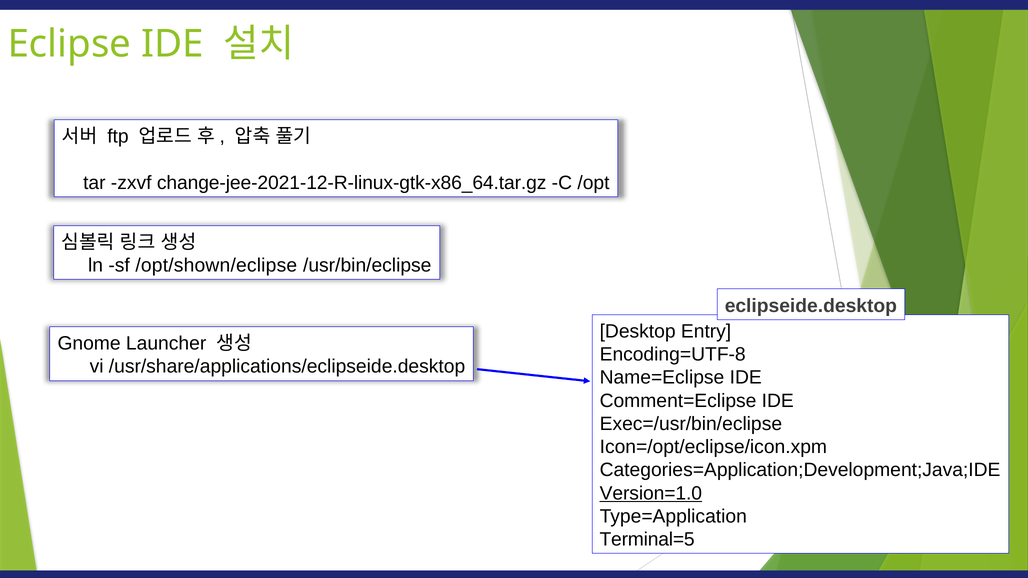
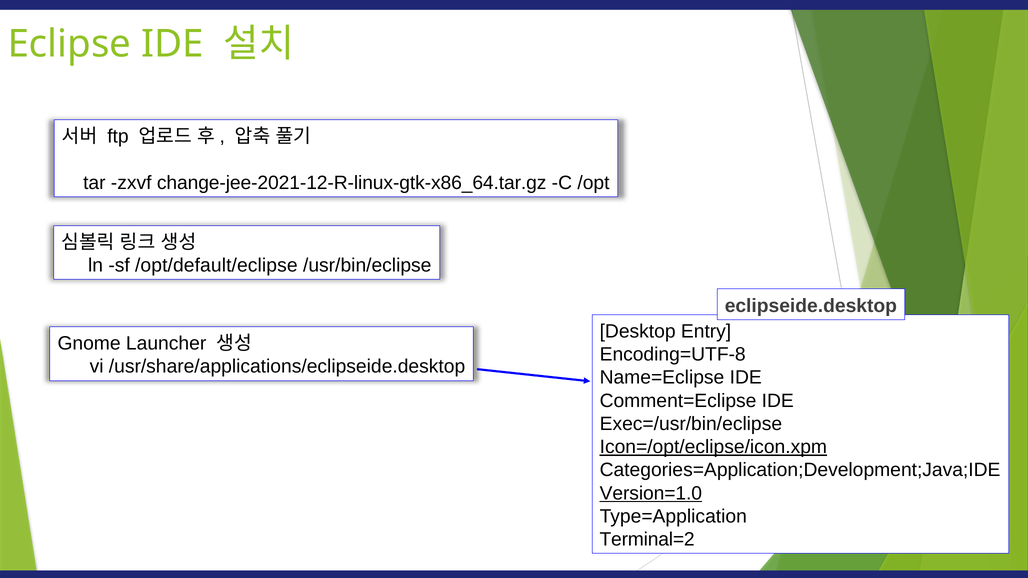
/opt/shown/eclipse: /opt/shown/eclipse -> /opt/default/eclipse
Icon=/opt/eclipse/icon.xpm underline: none -> present
Terminal=5: Terminal=5 -> Terminal=2
